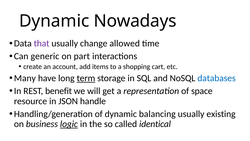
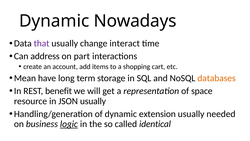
allowed: allowed -> interact
generic: generic -> address
Many: Many -> Mean
term underline: present -> none
databases colour: blue -> orange
JSON handle: handle -> usually
balancing: balancing -> extension
existing: existing -> needed
